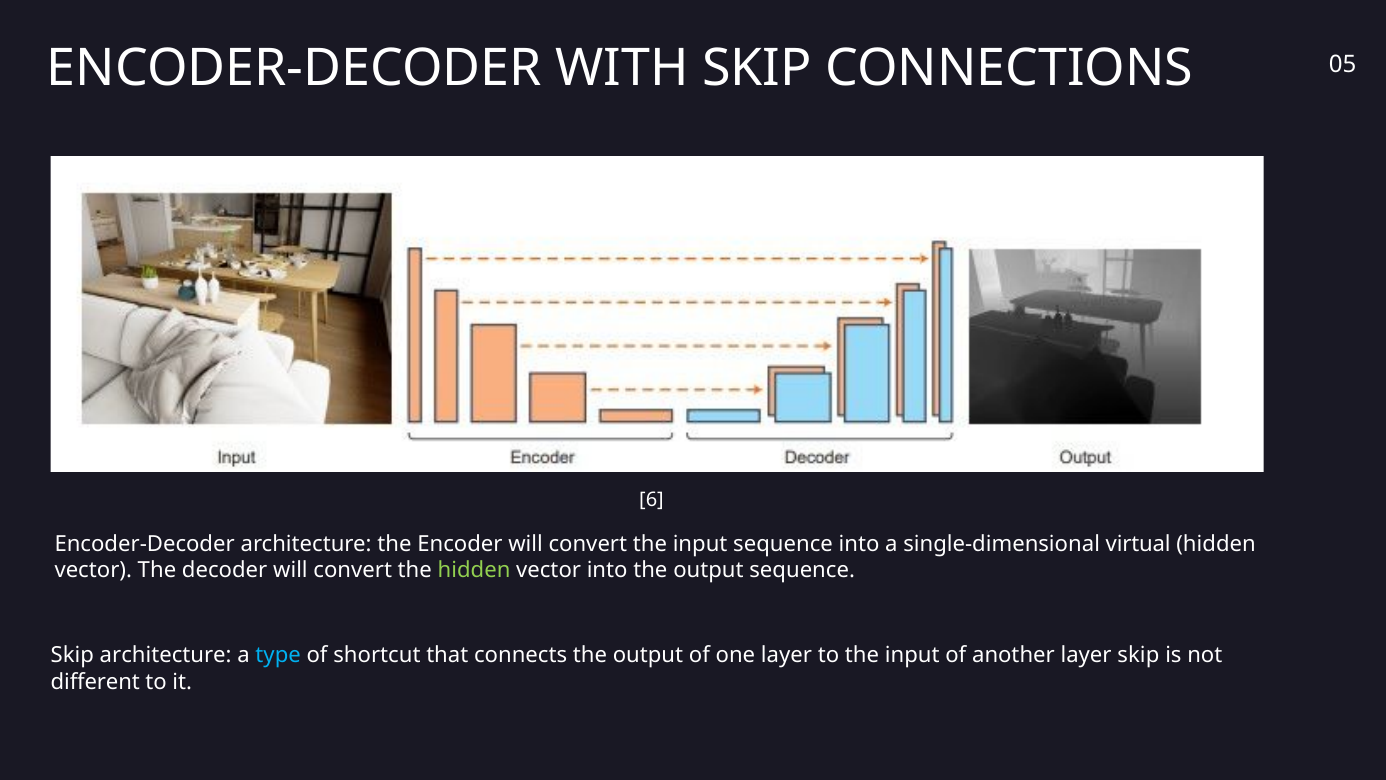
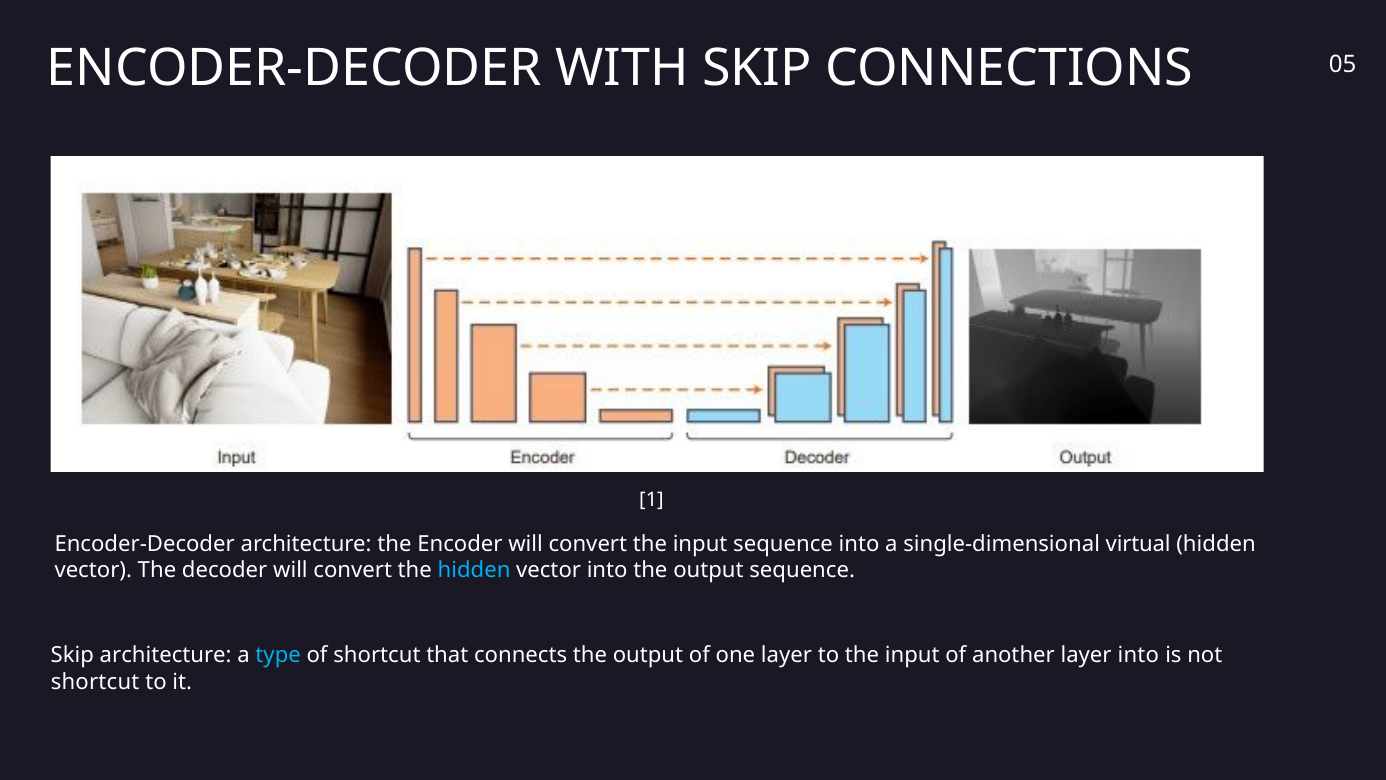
6: 6 -> 1
hidden at (474, 570) colour: light green -> light blue
layer skip: skip -> into
different at (95, 681): different -> shortcut
